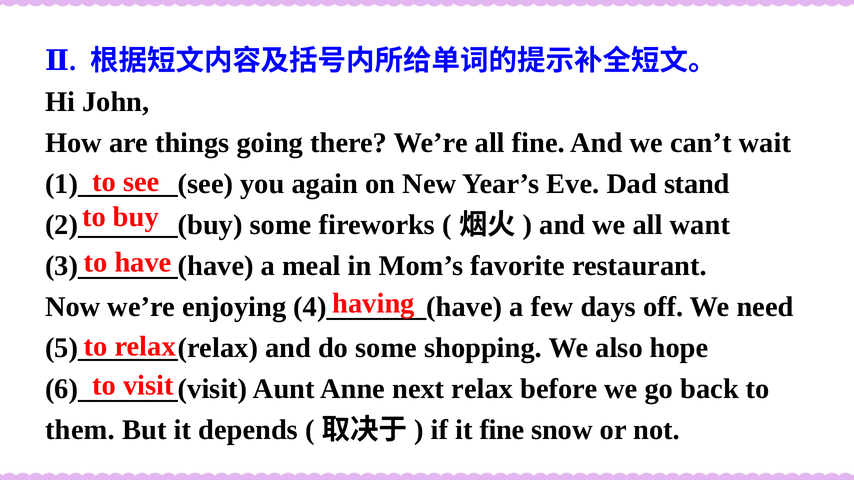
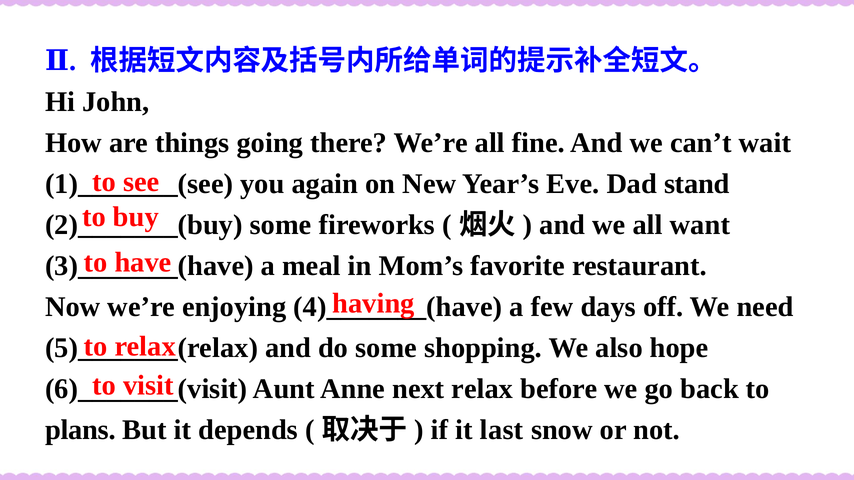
them: them -> plans
it fine: fine -> last
